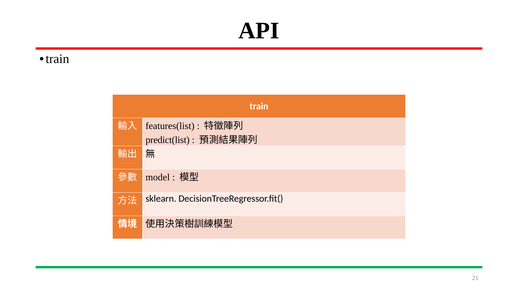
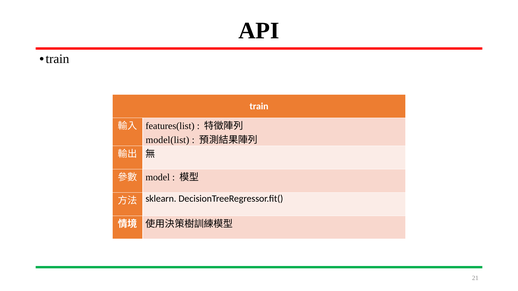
predict(list: predict(list -> model(list
